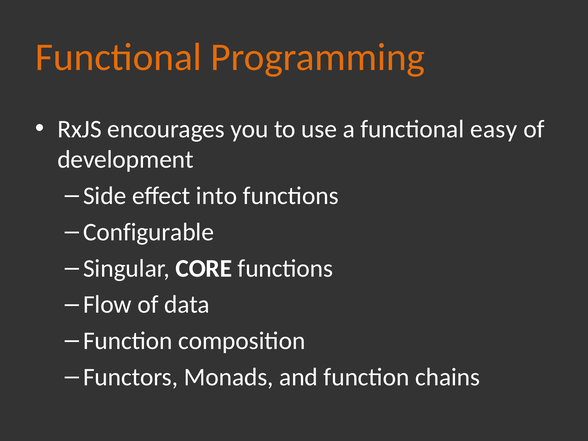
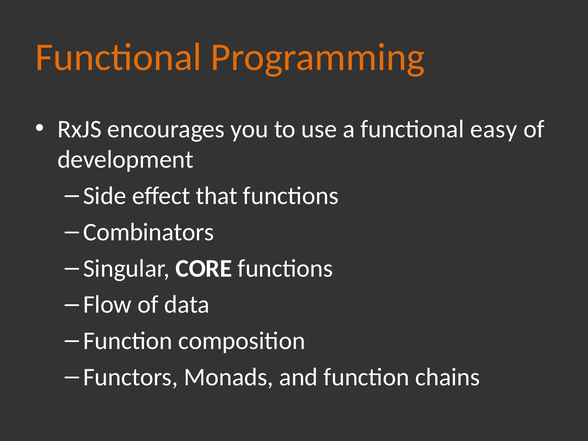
into: into -> that
Configurable: Configurable -> Combinators
